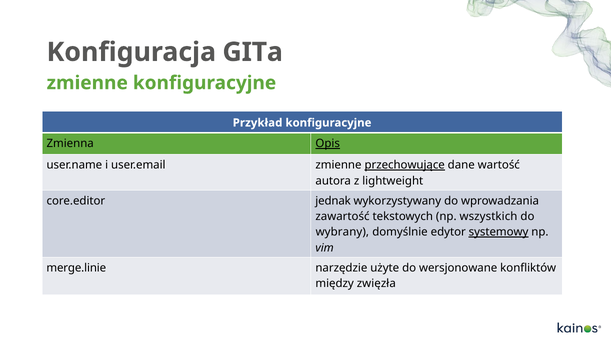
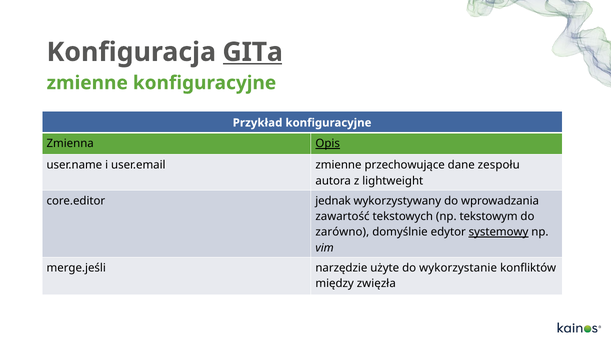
GITa underline: none -> present
przechowujące underline: present -> none
wartość: wartość -> zespołu
wszystkich: wszystkich -> tekstowym
wybrany: wybrany -> zarówno
merge.linie: merge.linie -> merge.jeśli
wersjonowane: wersjonowane -> wykorzystanie
